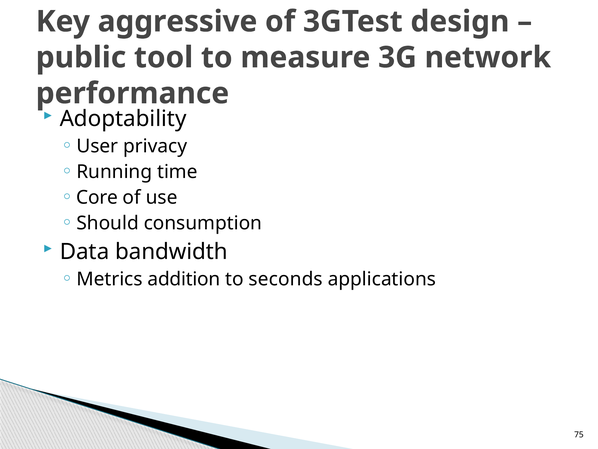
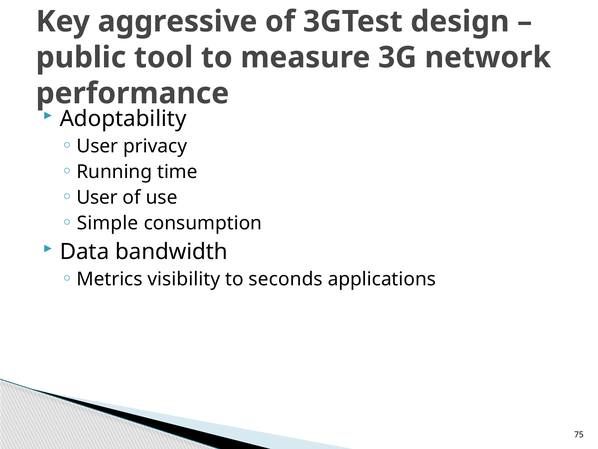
Core at (97, 197): Core -> User
Should: Should -> Simple
addition: addition -> visibility
